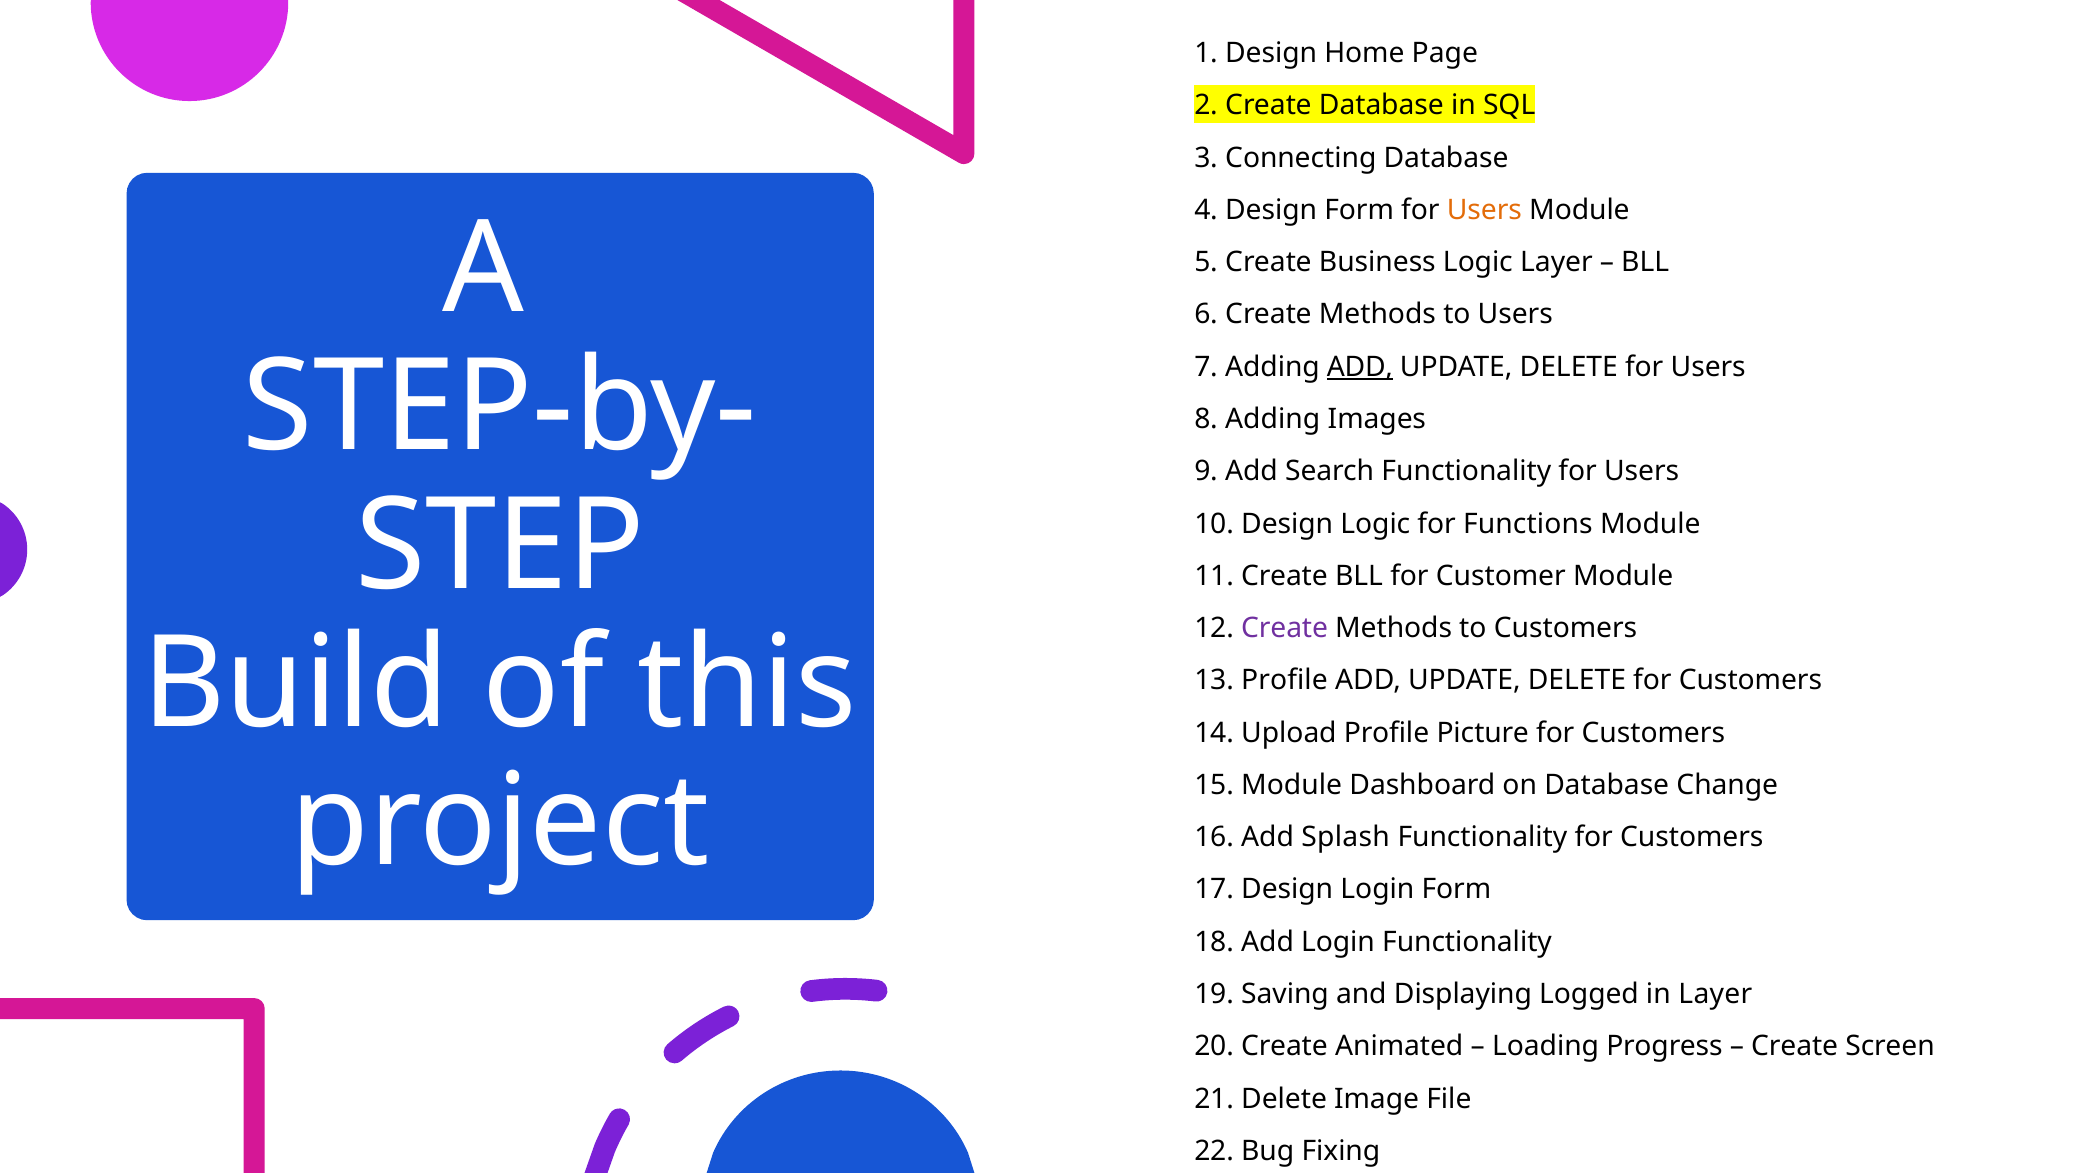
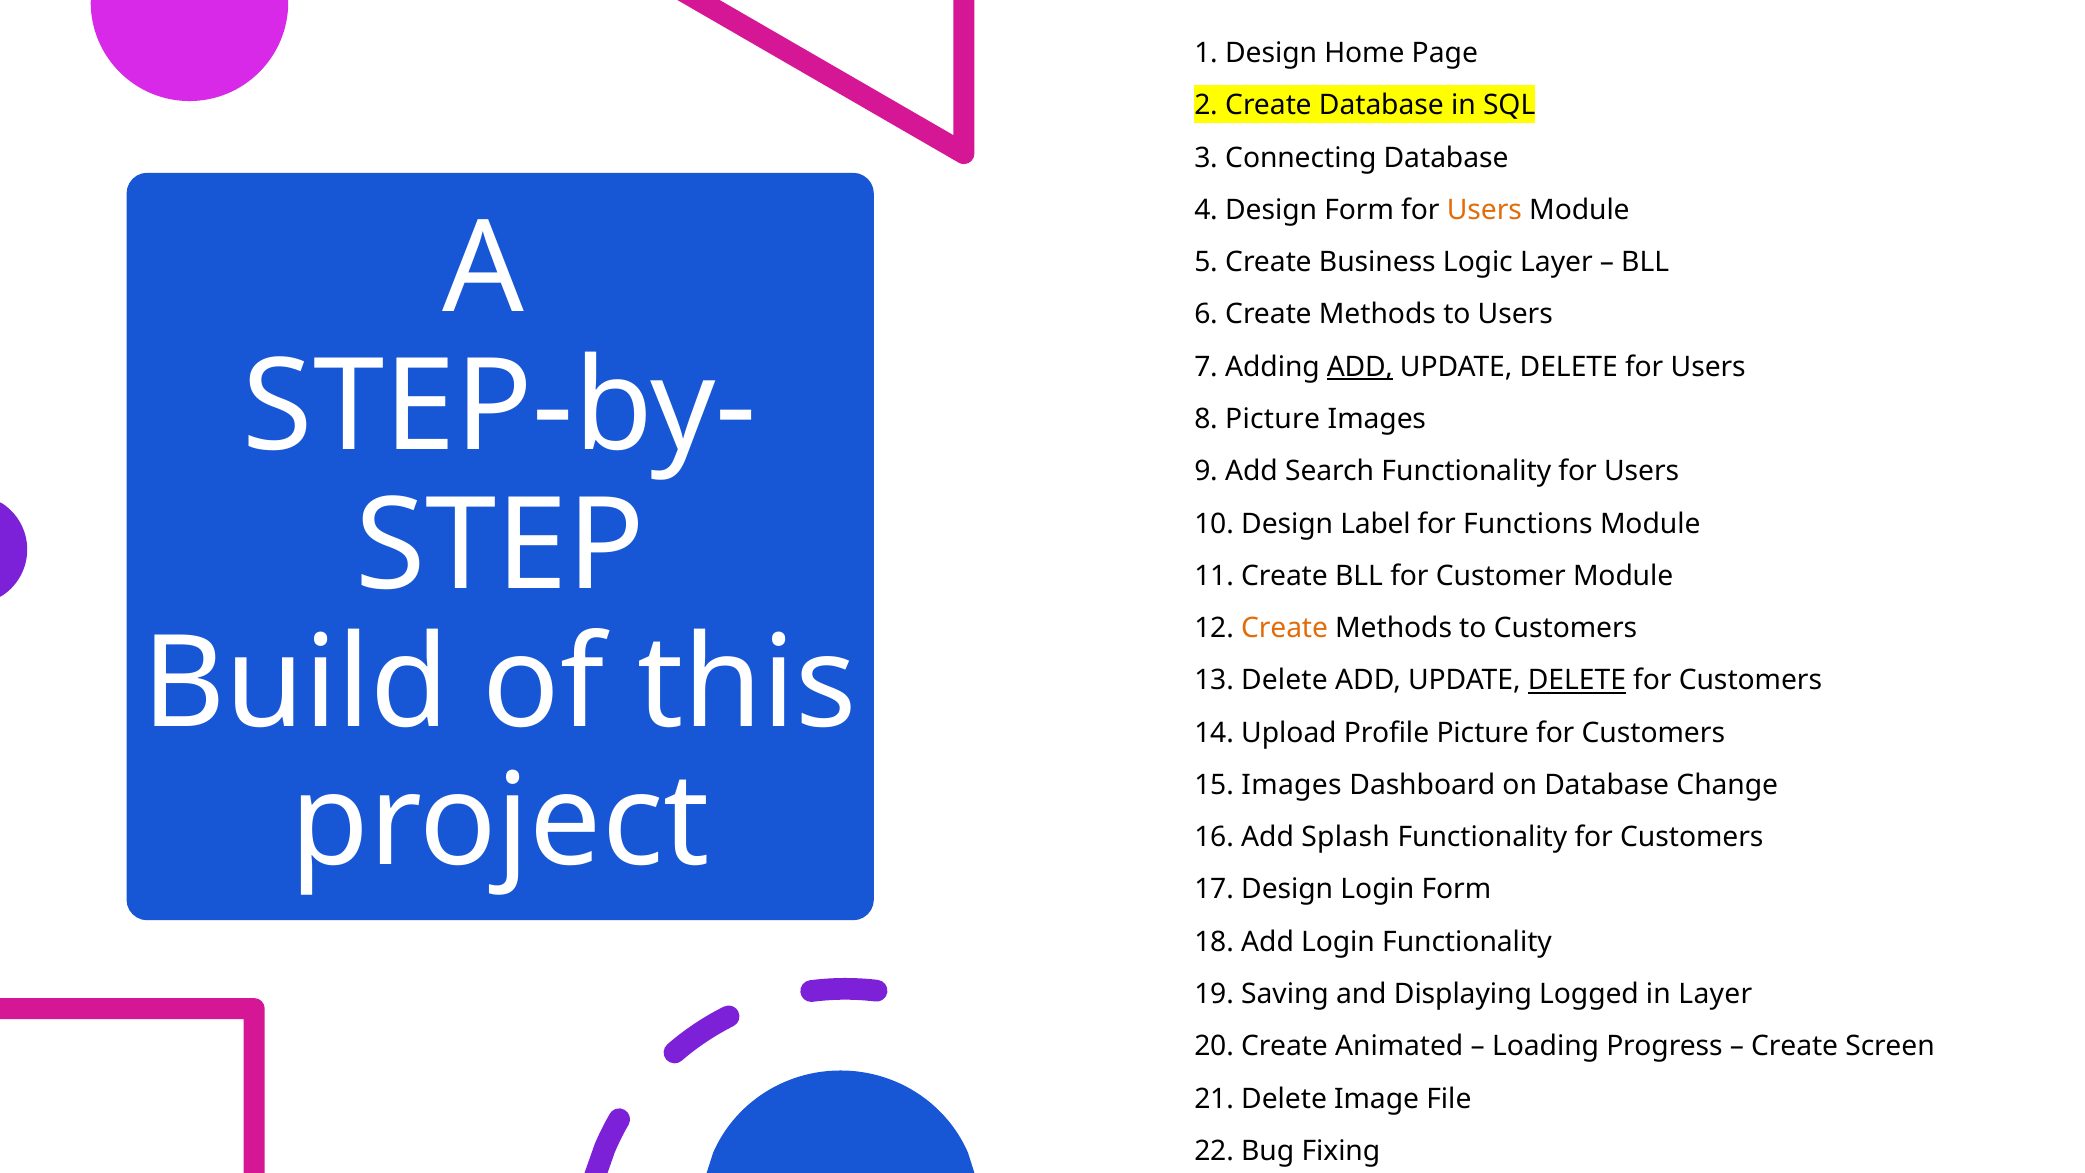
8 Adding: Adding -> Picture
Design Logic: Logic -> Label
Create at (1285, 628) colour: purple -> orange
13 Profile: Profile -> Delete
DELETE at (1577, 680) underline: none -> present
15 Module: Module -> Images
